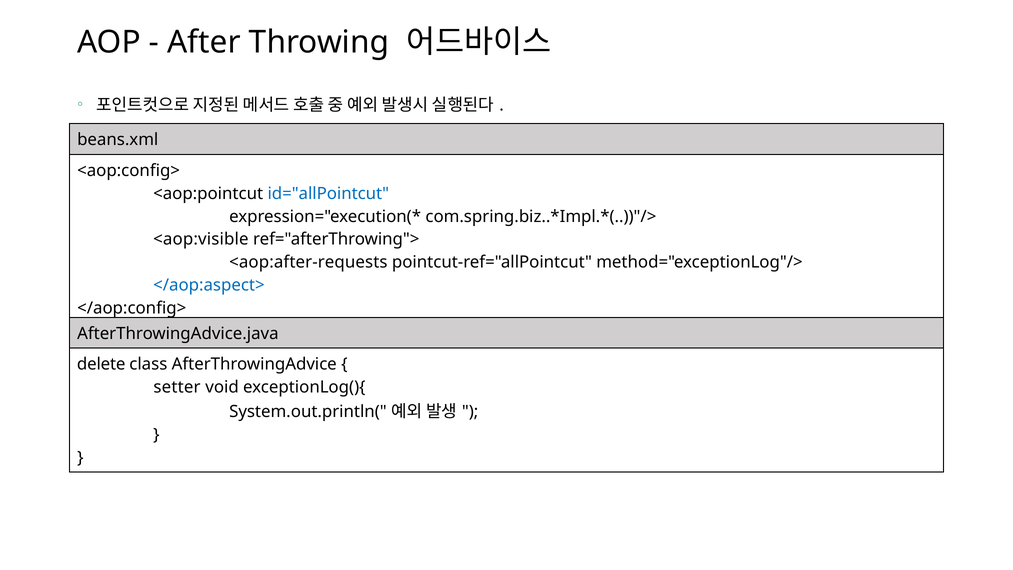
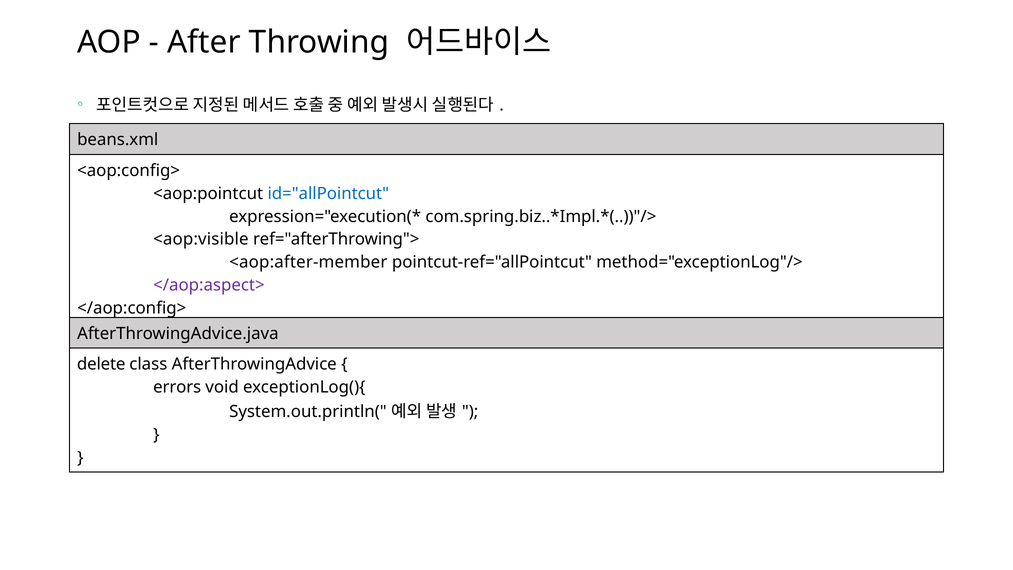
<aop:after-requests: <aop:after-requests -> <aop:after-member
</aop:aspect> colour: blue -> purple
setter: setter -> errors
